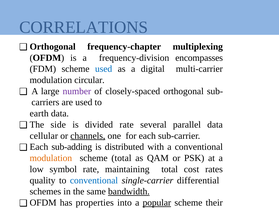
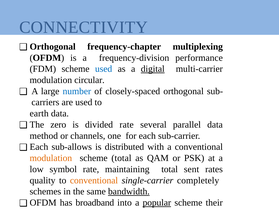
CORRELATIONS: CORRELATIONS -> CONNECTIVITY
encompasses: encompasses -> performance
digital at (153, 69) underline: none -> present
number colour: purple -> blue
side: side -> zero
cellular: cellular -> method
channels underline: present -> none
sub-adding: sub-adding -> sub-allows
cost: cost -> sent
conventional at (94, 181) colour: blue -> orange
differential: differential -> completely
properties: properties -> broadband
